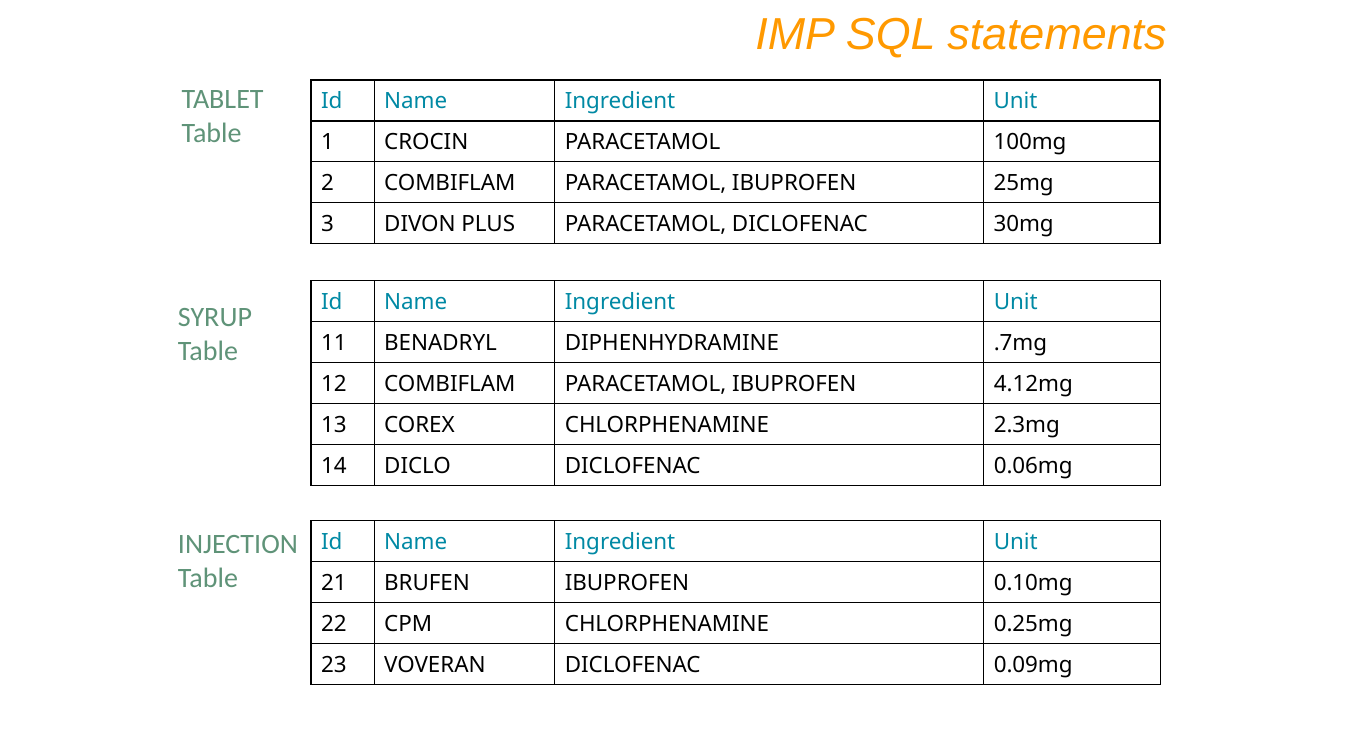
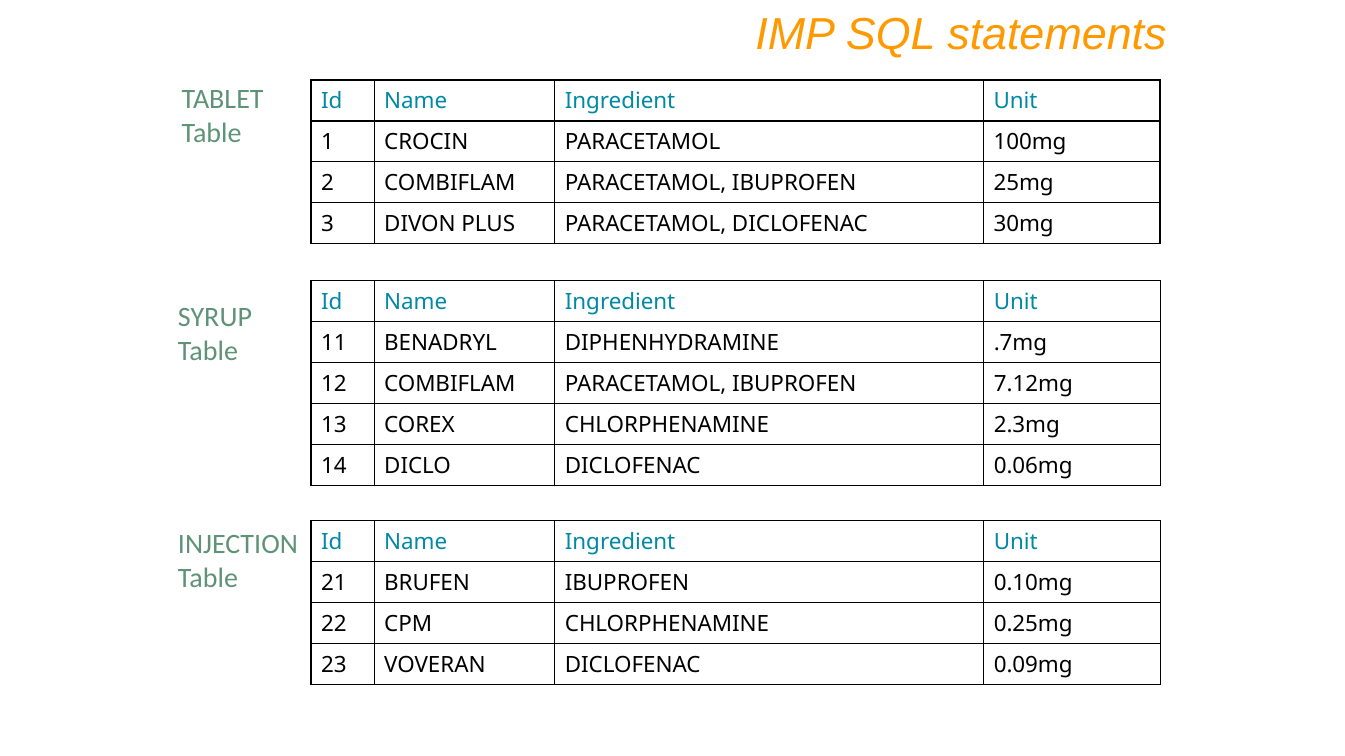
4.12mg: 4.12mg -> 7.12mg
